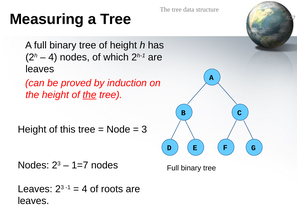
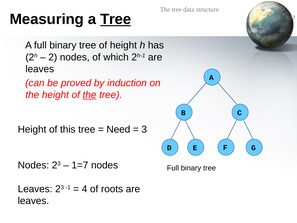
Tree at (116, 19) underline: none -> present
4 at (53, 57): 4 -> 2
Node: Node -> Need
